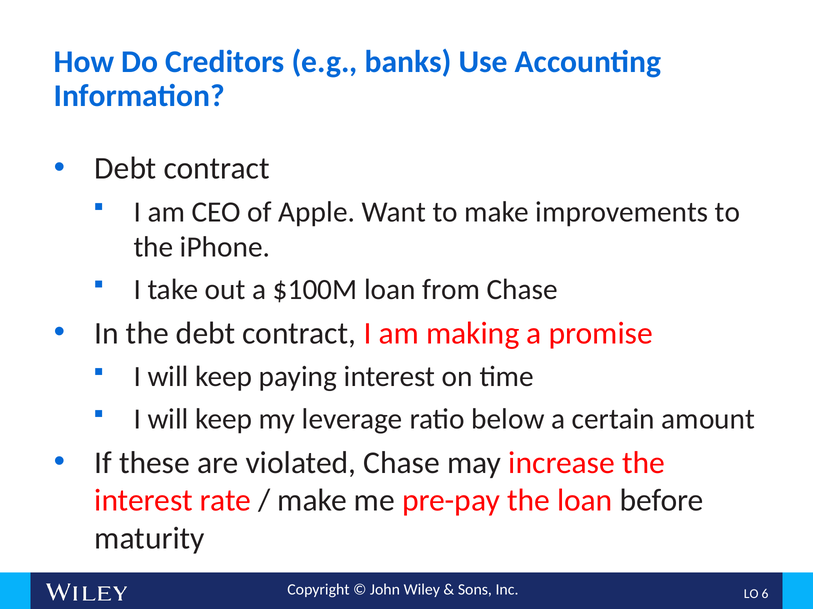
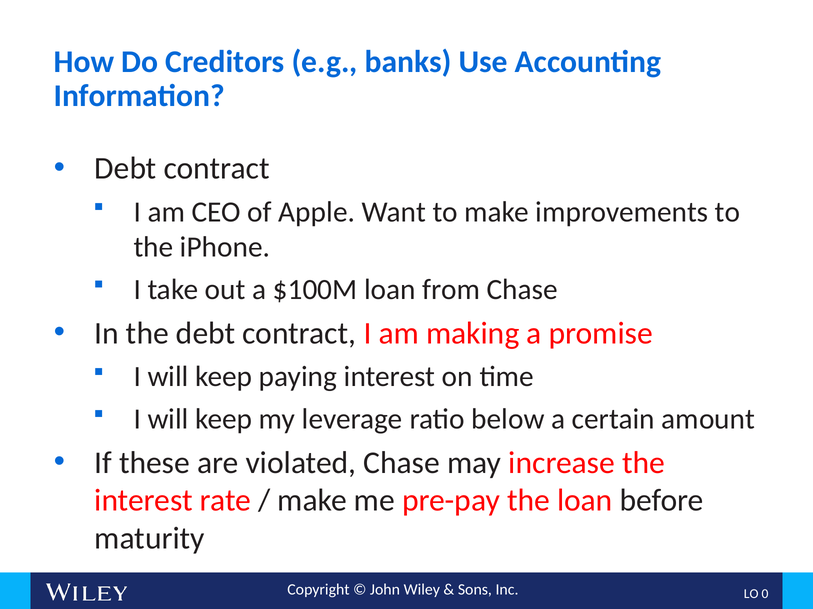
6: 6 -> 0
